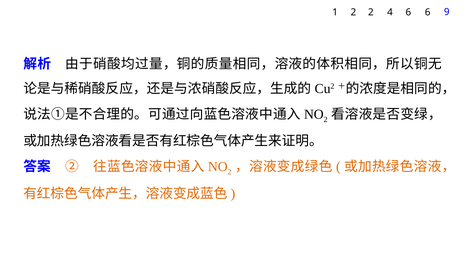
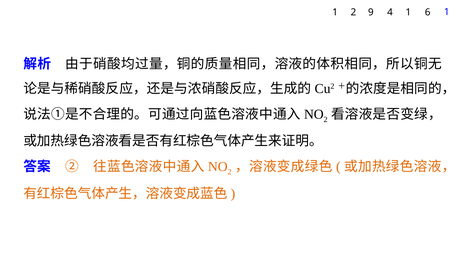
2 2: 2 -> 9
4 6: 6 -> 1
6 9: 9 -> 1
